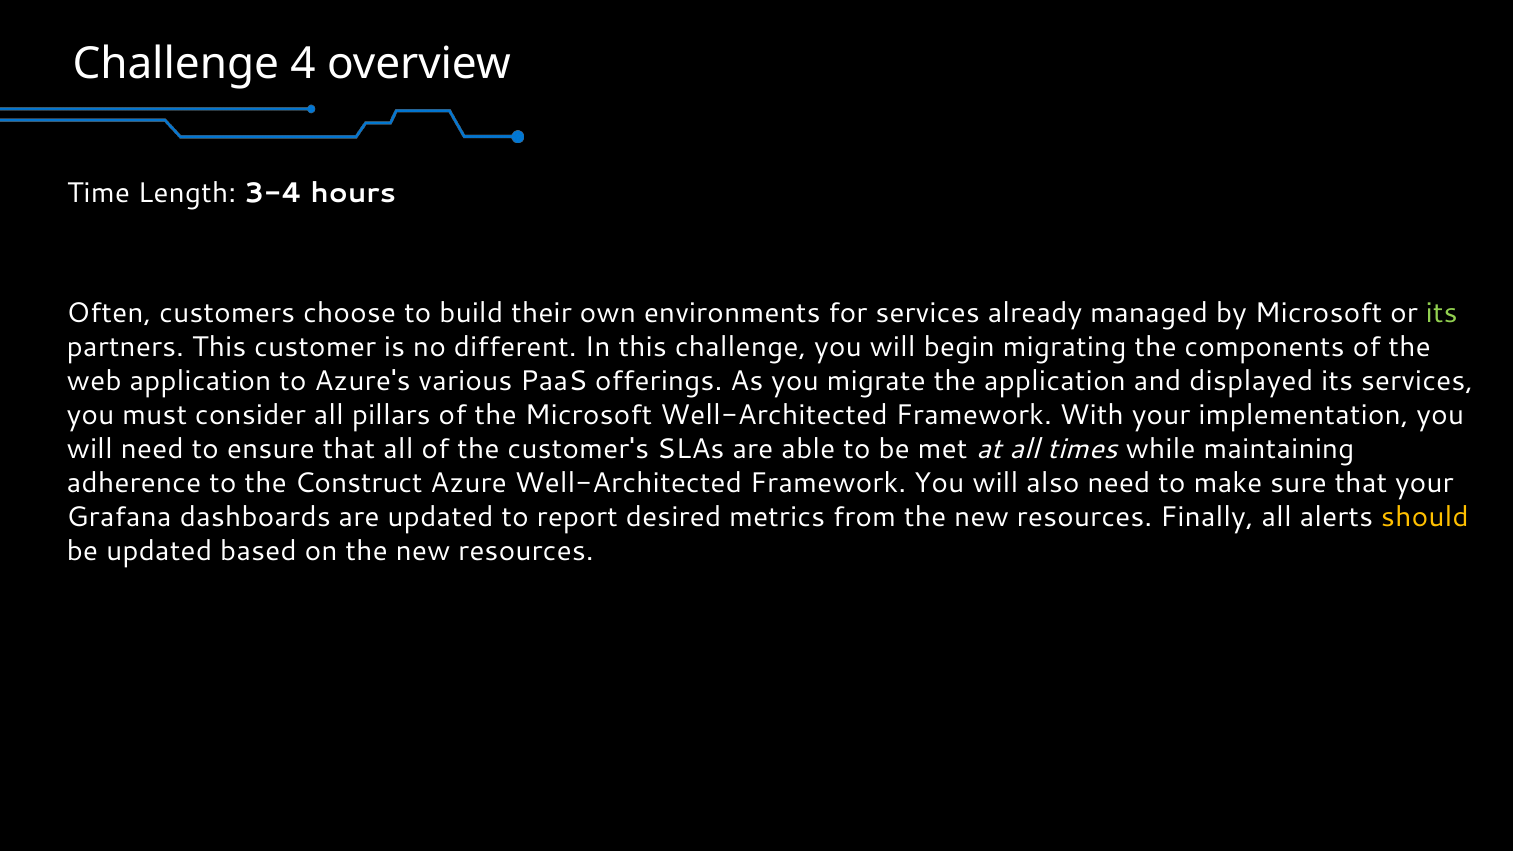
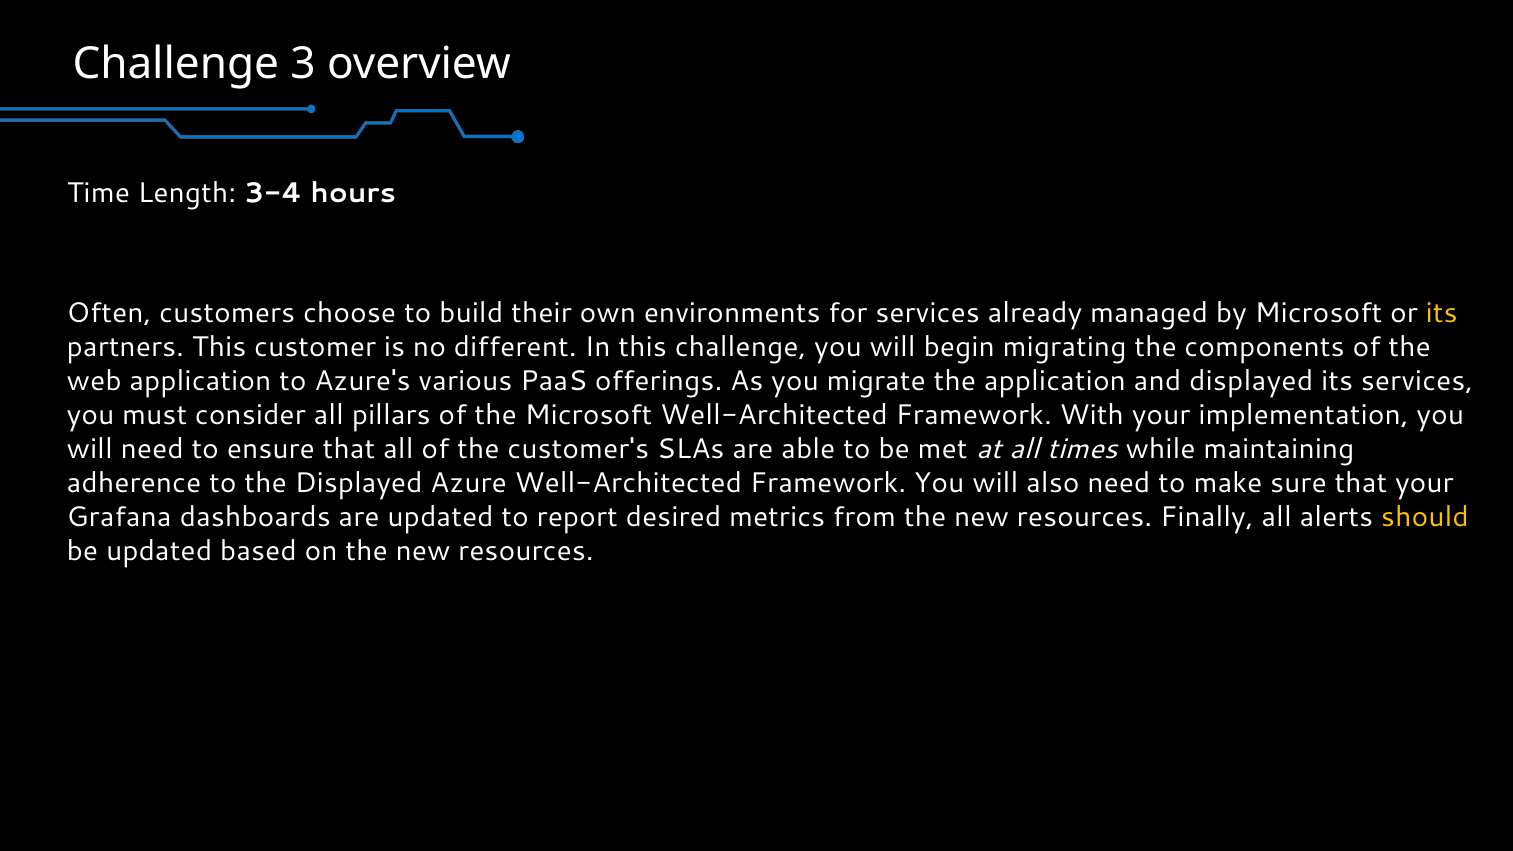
4: 4 -> 3
its at (1442, 313) colour: light green -> yellow
the Construct: Construct -> Displayed
